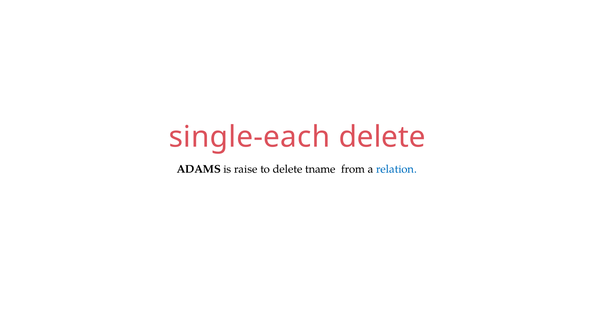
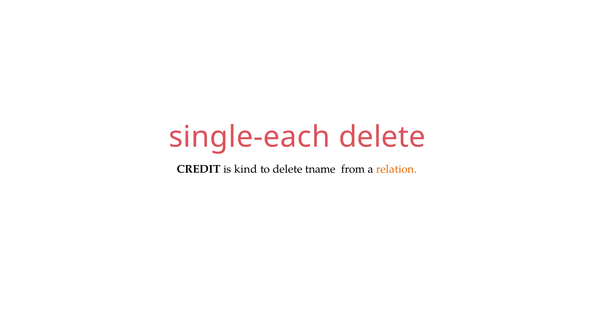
ADAMS: ADAMS -> CREDIT
raise: raise -> kind
relation colour: blue -> orange
